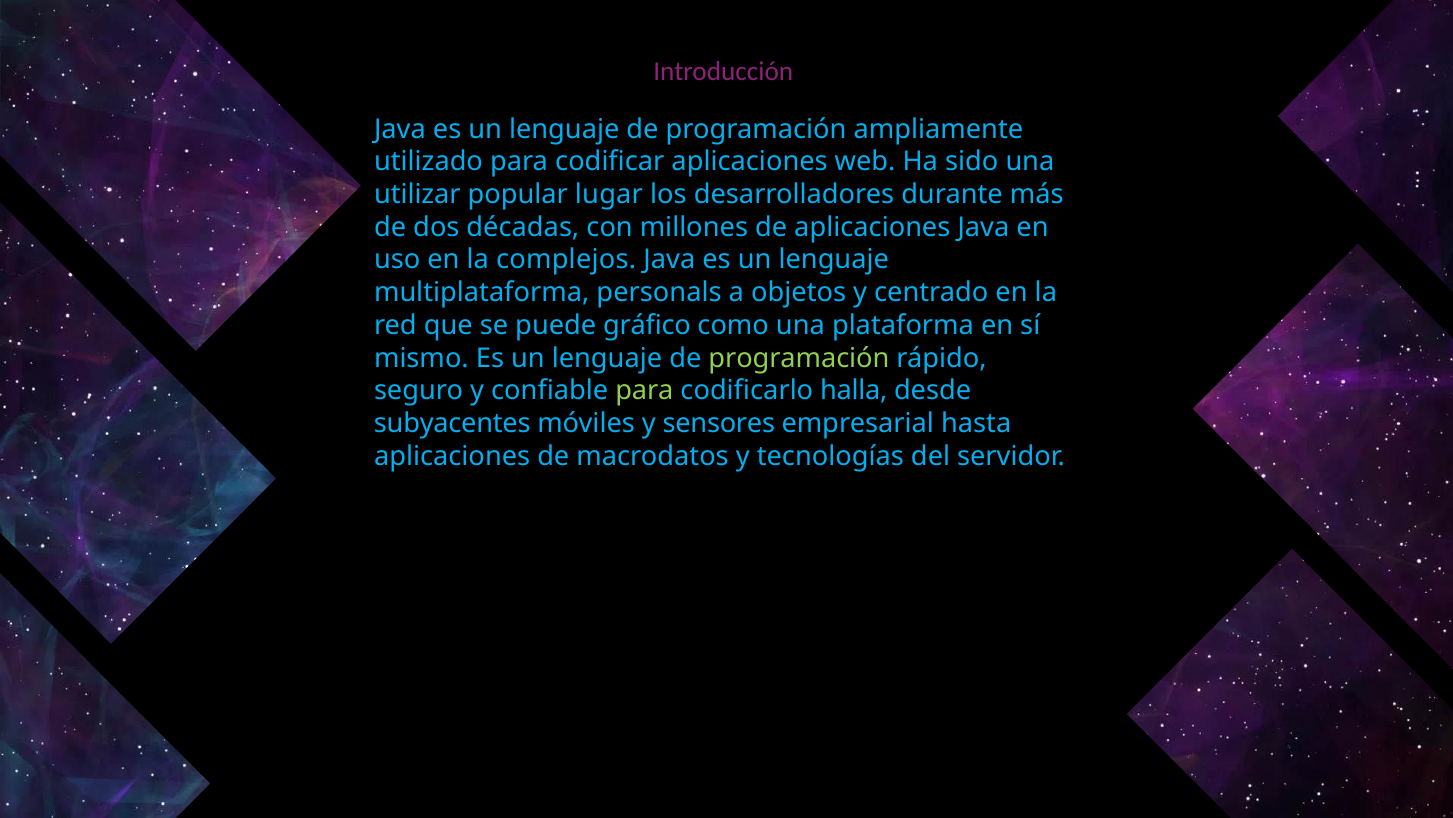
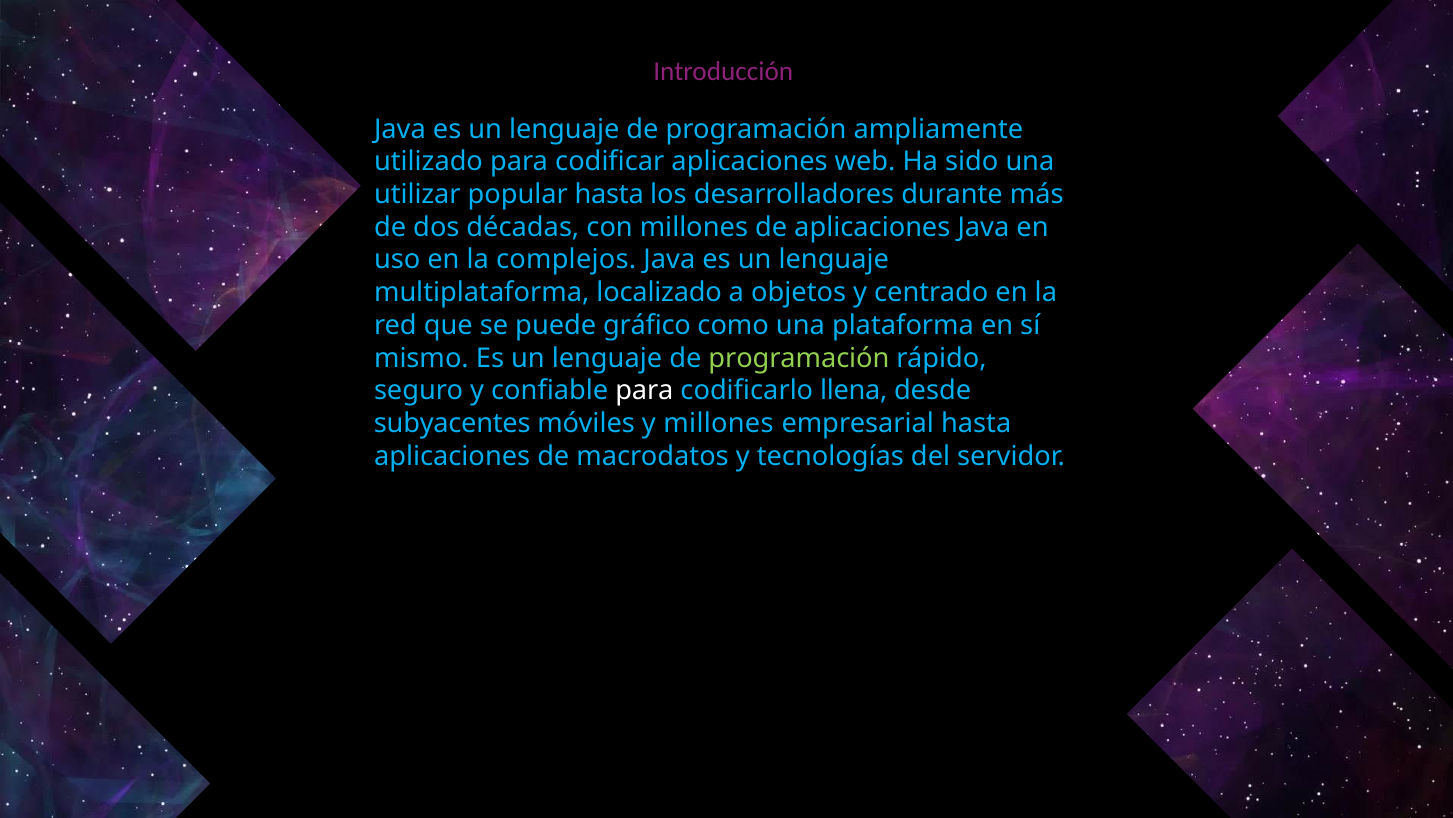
popular lugar: lugar -> hasta
personals: personals -> localizado
para at (644, 390) colour: light green -> white
halla: halla -> llena
y sensores: sensores -> millones
